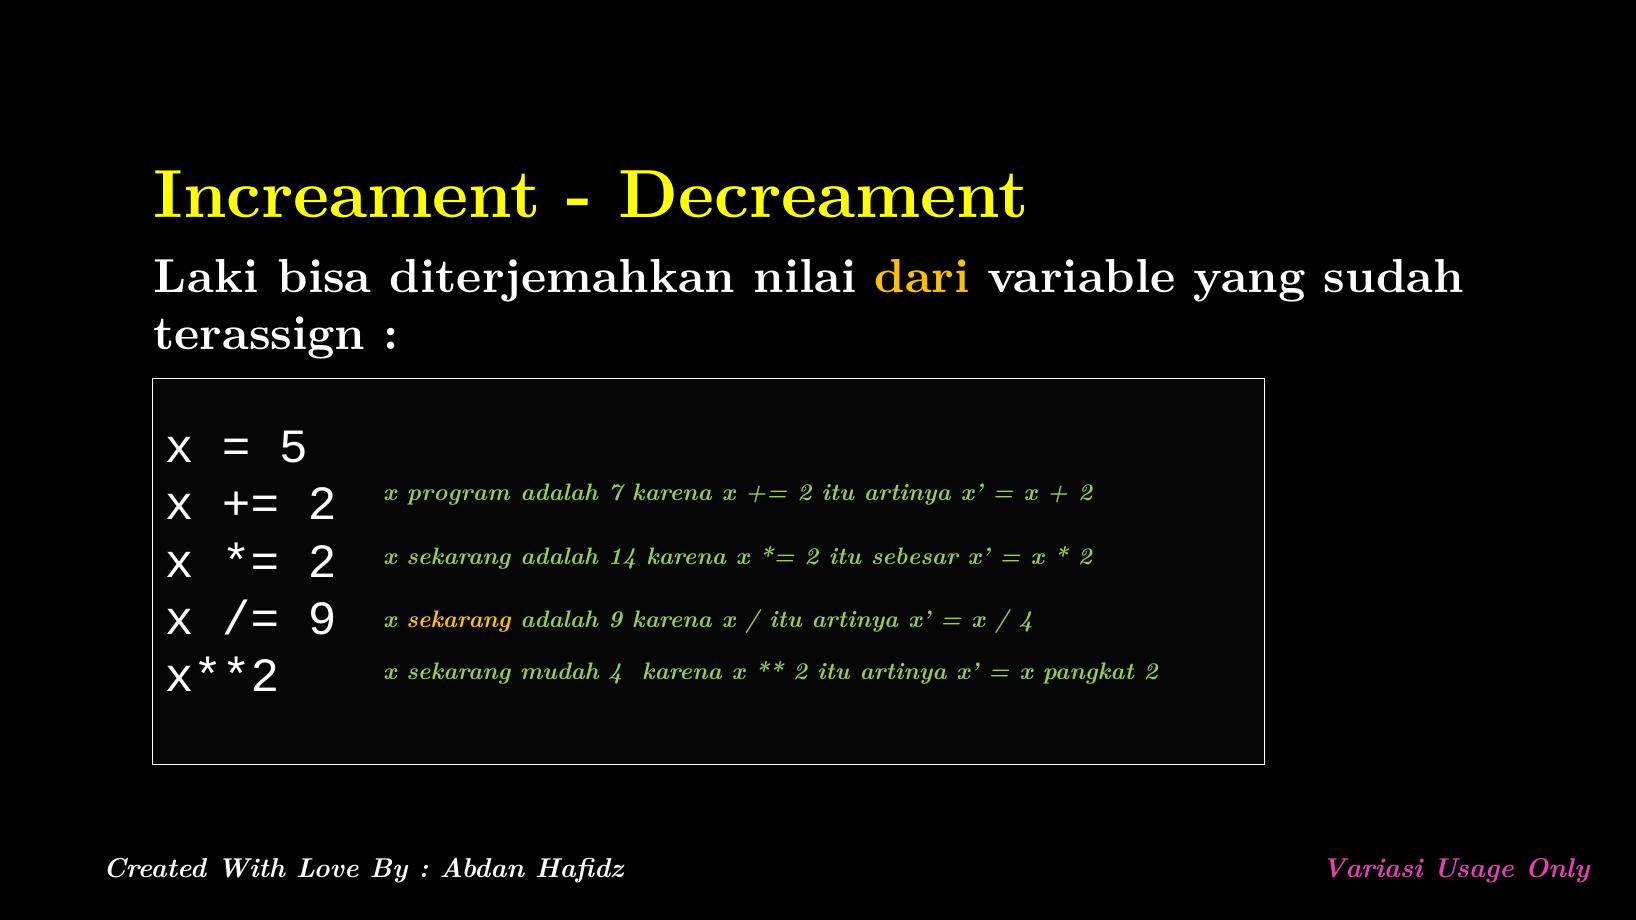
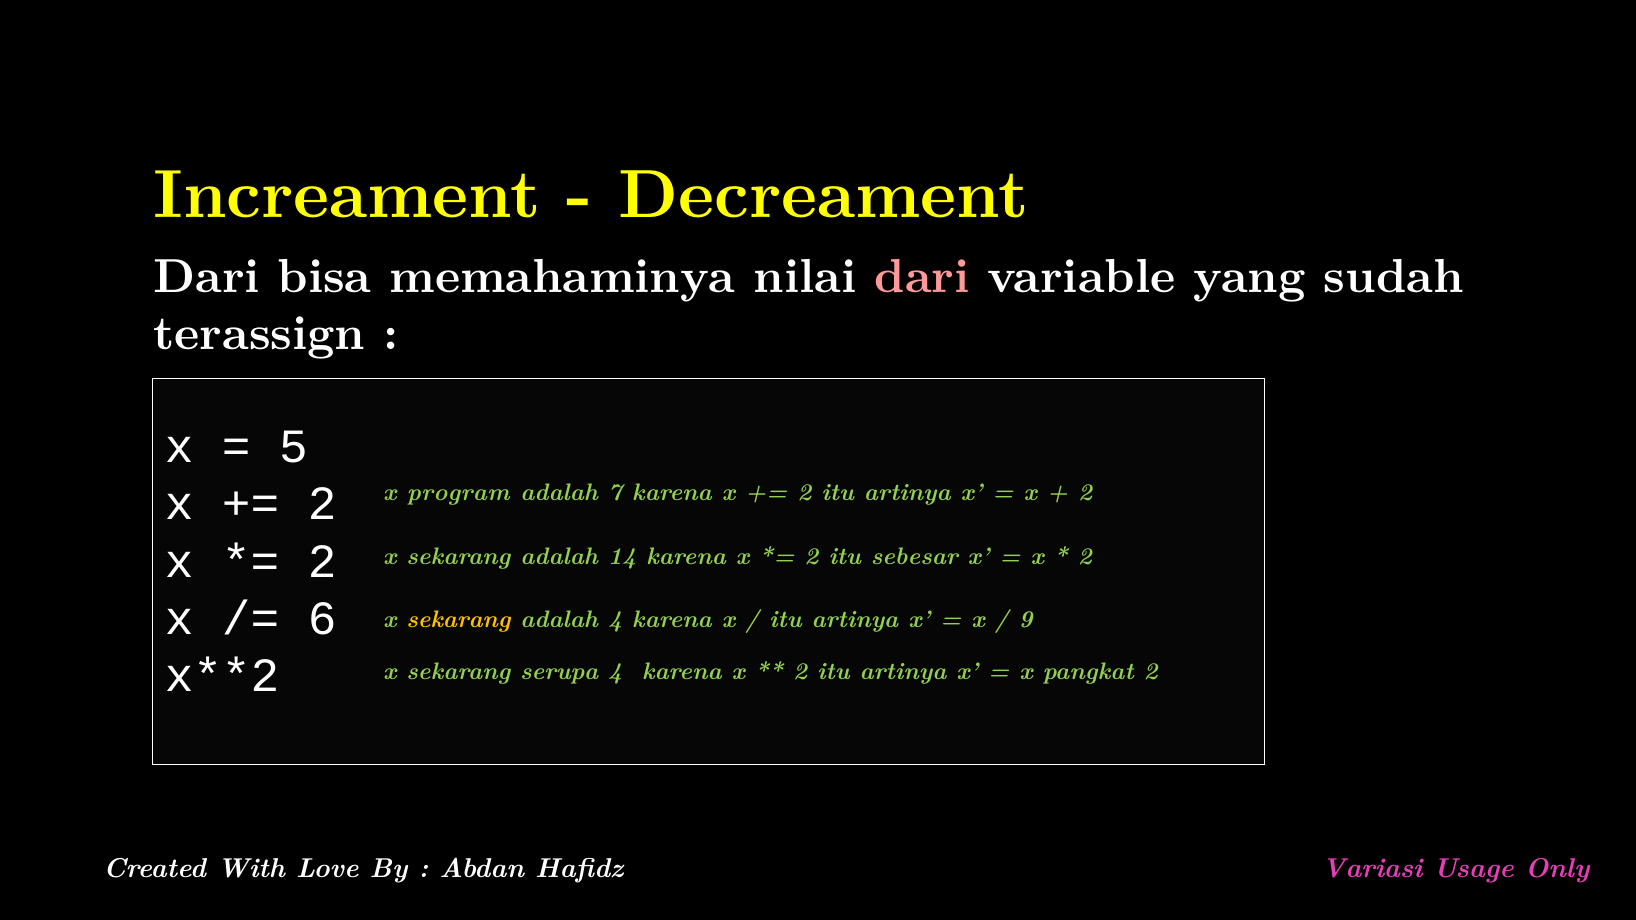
Laki at (206, 276): Laki -> Dari
diterjemahkan: diterjemahkan -> memahaminya
dari at (922, 276) colour: yellow -> pink
9 at (322, 619): 9 -> 6
adalah 9: 9 -> 4
4 at (1026, 620): 4 -> 9
mudah: mudah -> serupa
